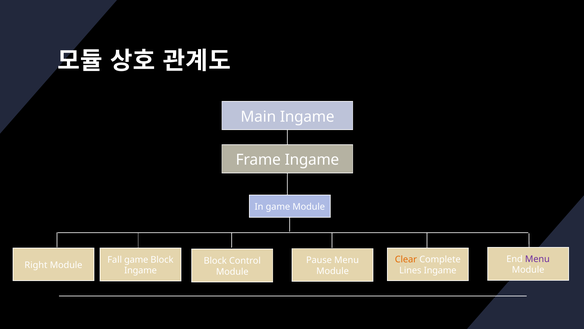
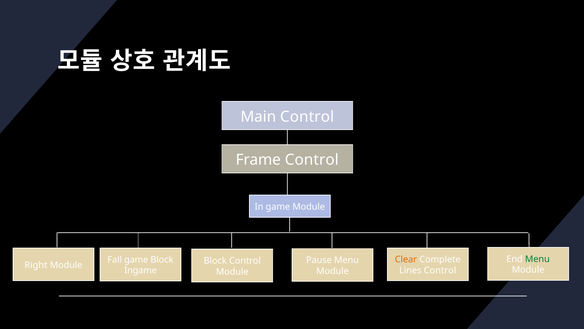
Main Ingame: Ingame -> Control
Frame Ingame: Ingame -> Control
Menu at (537, 259) colour: purple -> green
Lines Ingame: Ingame -> Control
